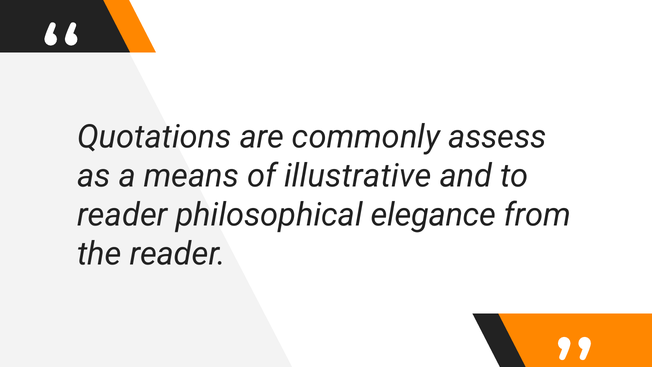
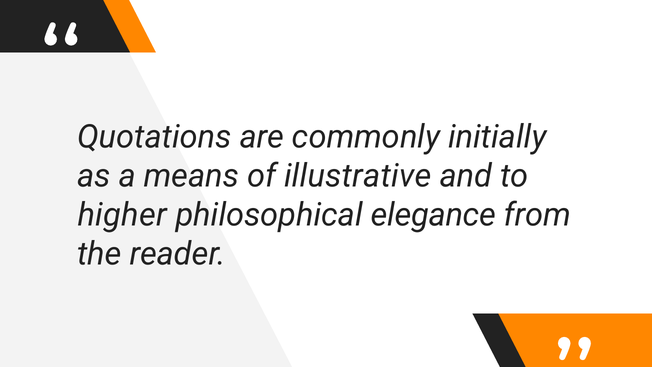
assess: assess -> initially
reader at (122, 215): reader -> higher
